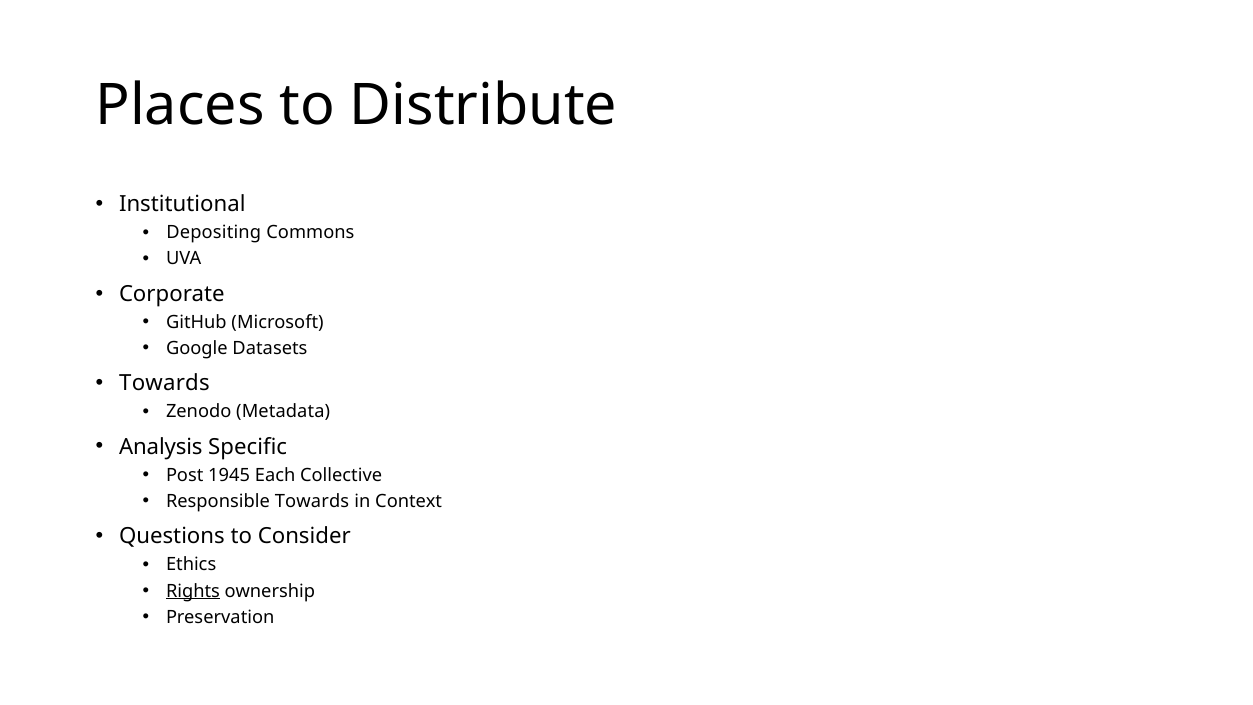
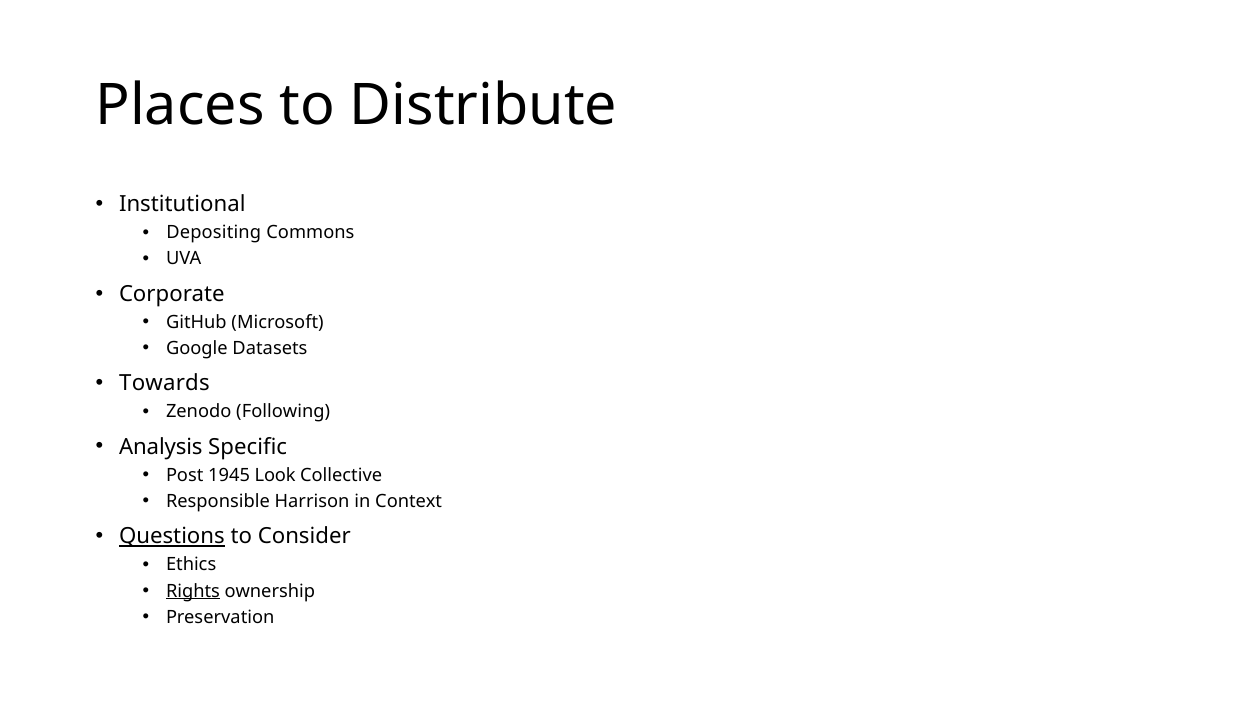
Metadata: Metadata -> Following
Each: Each -> Look
Responsible Towards: Towards -> Harrison
Questions underline: none -> present
